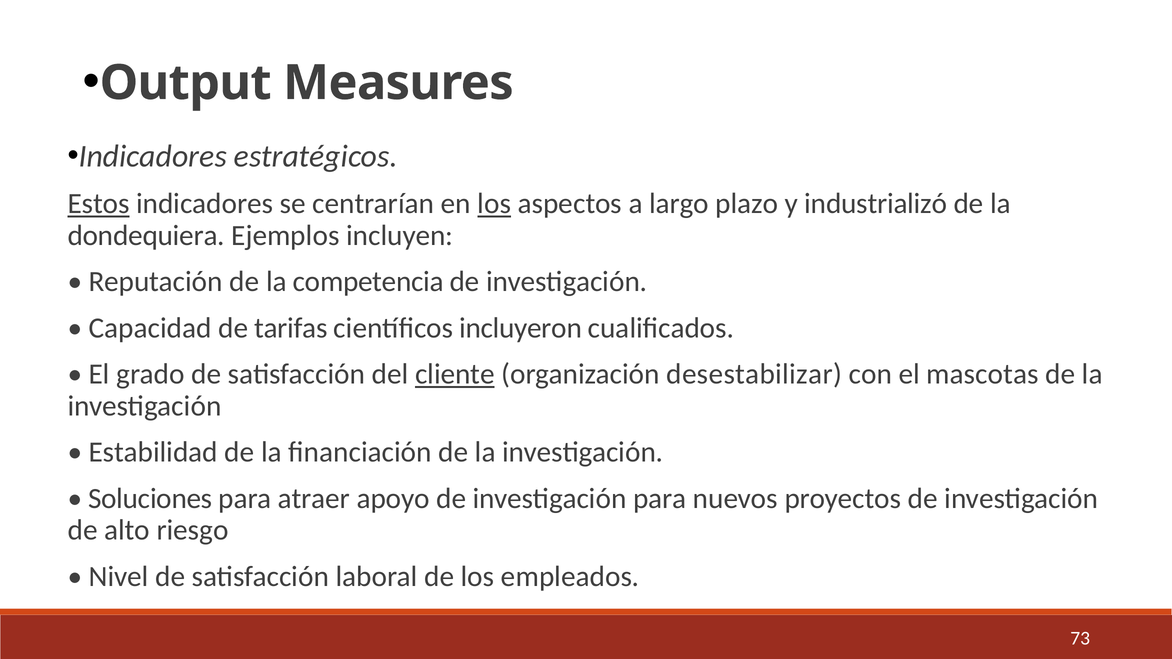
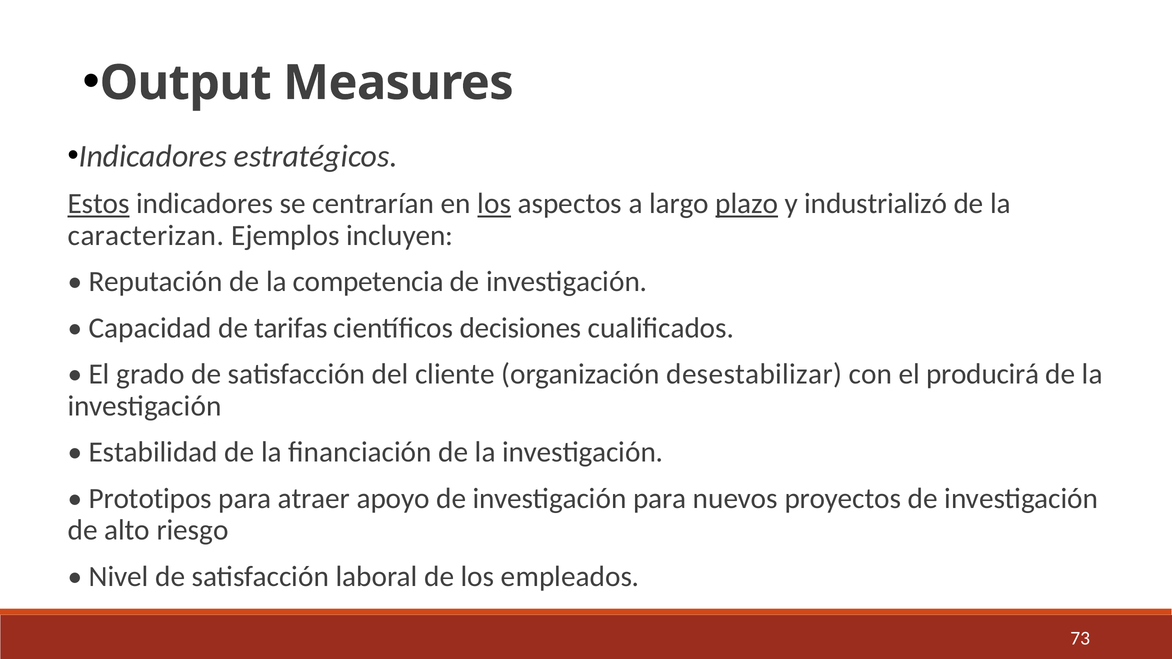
plazo underline: none -> present
dondequiera: dondequiera -> caracterizan
incluyeron: incluyeron -> decisiones
cliente underline: present -> none
mascotas: mascotas -> producirá
Soluciones: Soluciones -> Prototipos
